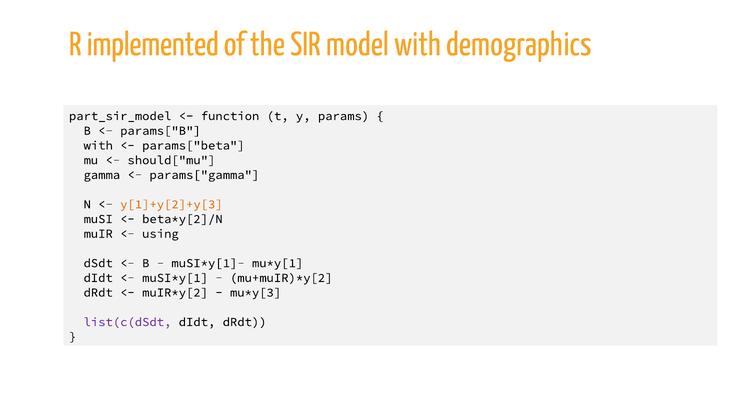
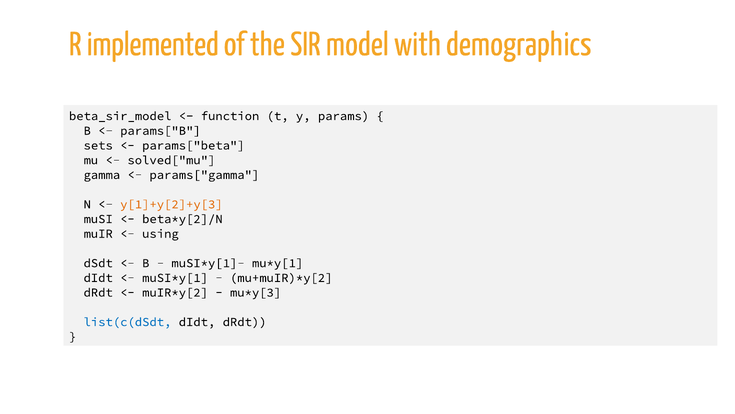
part_sir_model: part_sir_model -> beta_sir_model
with at (98, 145): with -> sets
should["mu: should["mu -> solved["mu
list(c(dSdt colour: purple -> blue
